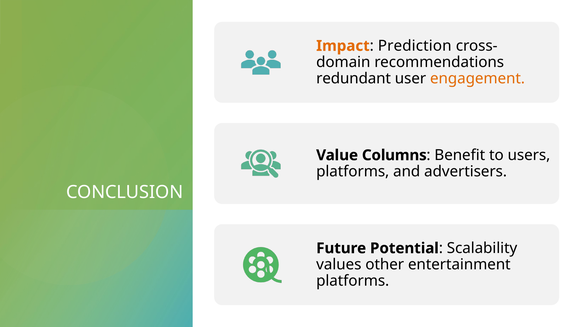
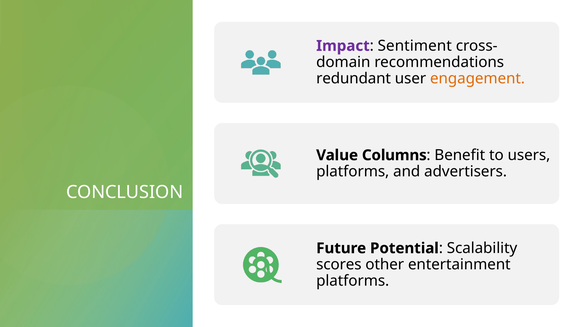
Impact colour: orange -> purple
Prediction: Prediction -> Sentiment
values: values -> scores
